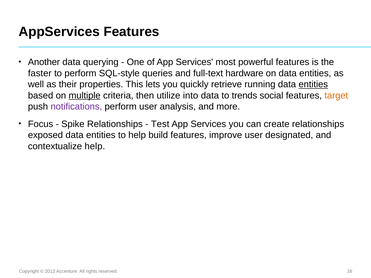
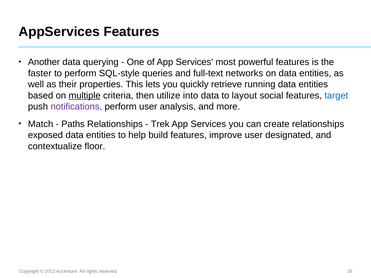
hardware: hardware -> networks
entities at (313, 85) underline: present -> none
trends: trends -> layout
target colour: orange -> blue
Focus: Focus -> Match
Spike: Spike -> Paths
Test: Test -> Trek
contextualize help: help -> floor
